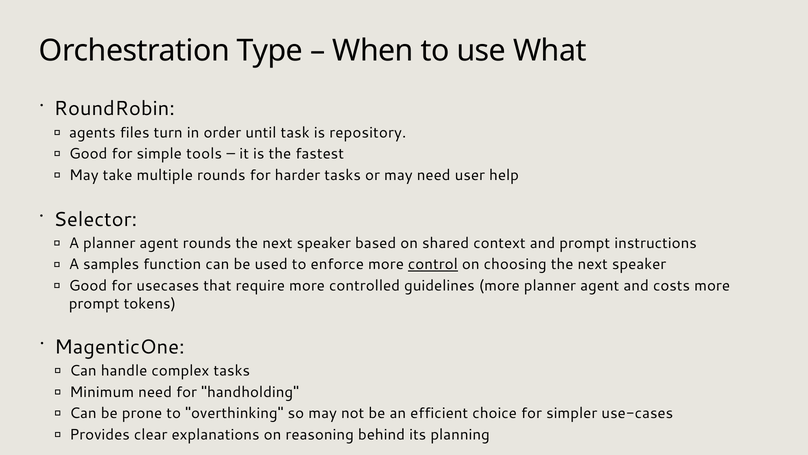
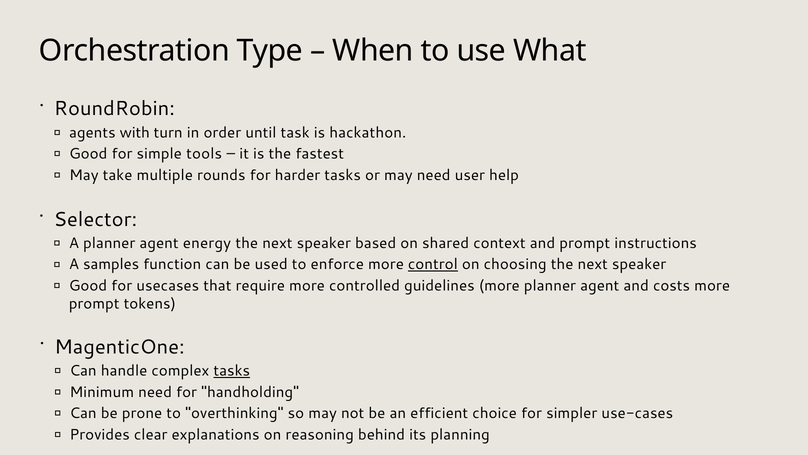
files: files -> with
repository: repository -> hackathon
agent rounds: rounds -> energy
tasks at (232, 370) underline: none -> present
